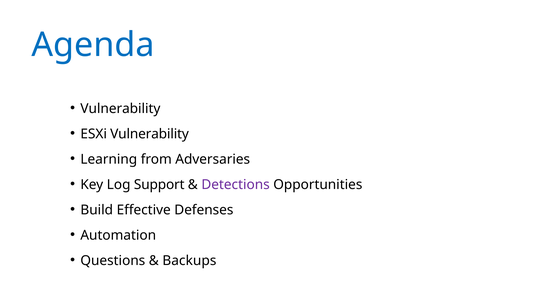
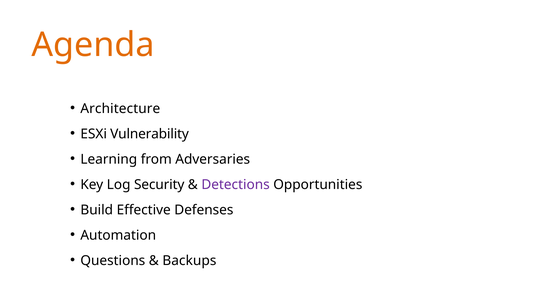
Agenda colour: blue -> orange
Vulnerability at (120, 108): Vulnerability -> Architecture
Support: Support -> Security
